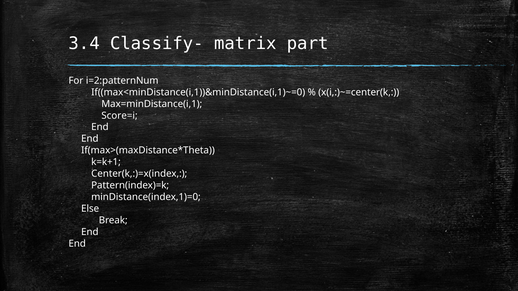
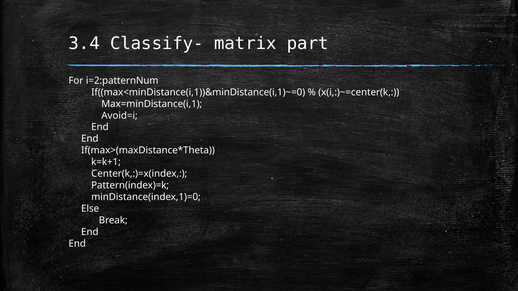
Score=i: Score=i -> Avoid=i
